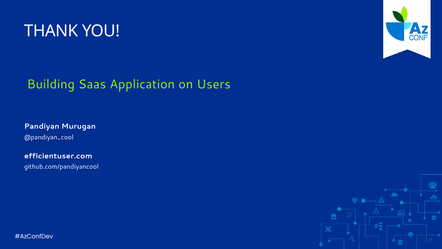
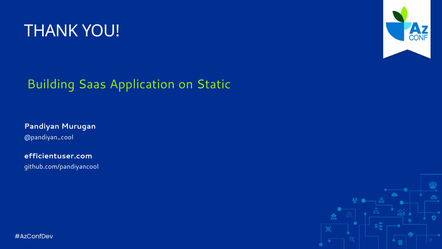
Users: Users -> Static
